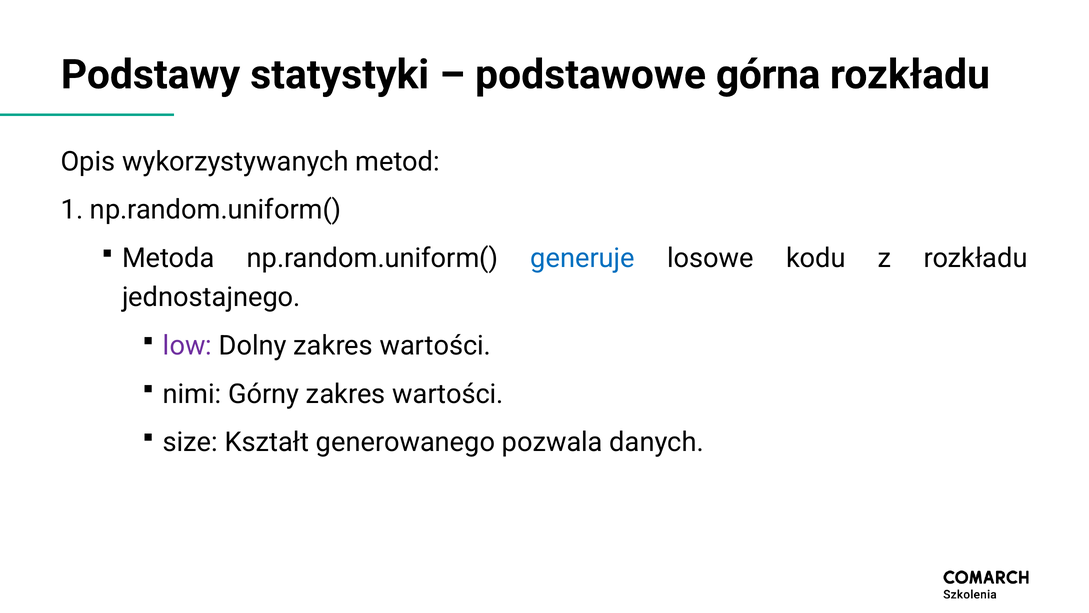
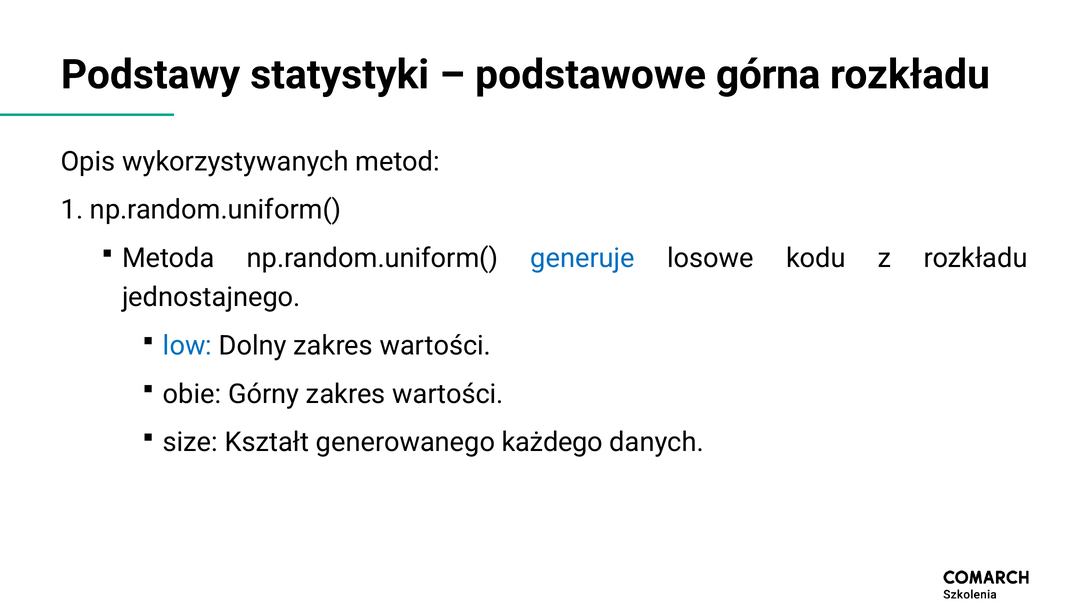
low colour: purple -> blue
nimi: nimi -> obie
pozwala: pozwala -> każdego
